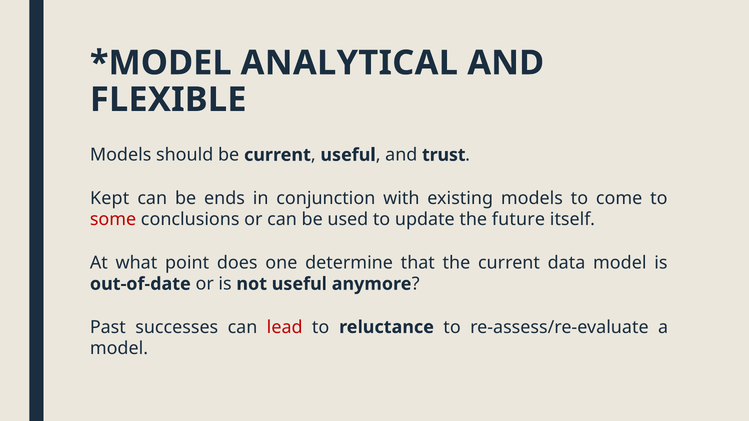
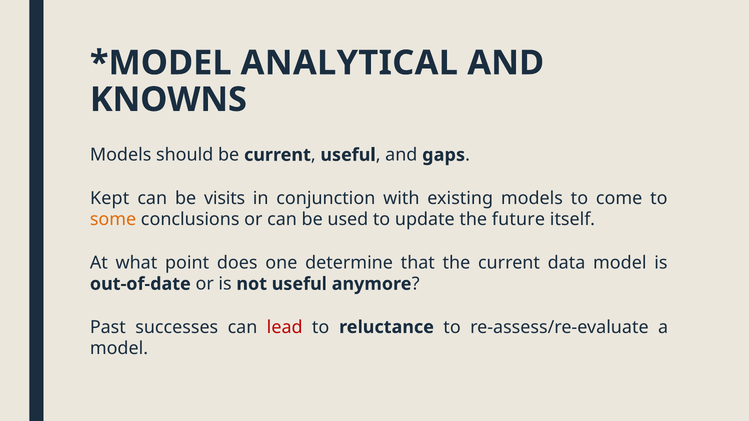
FLEXIBLE: FLEXIBLE -> KNOWNS
trust: trust -> gaps
ends: ends -> visits
some colour: red -> orange
